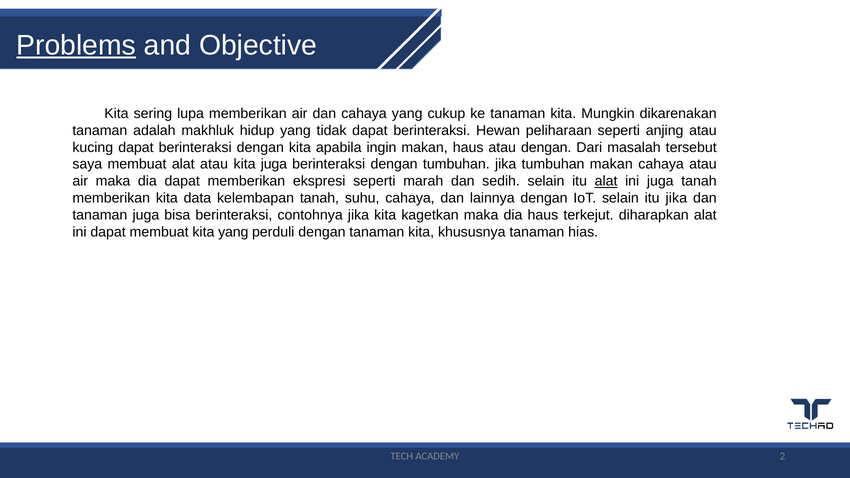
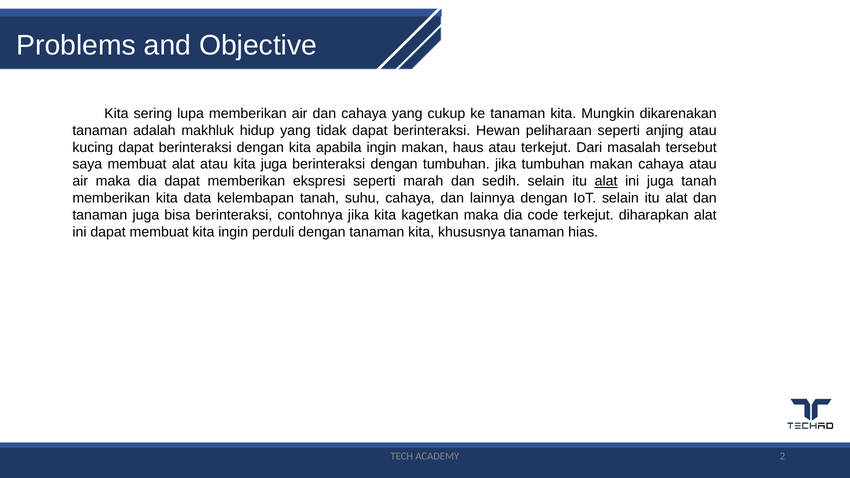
Problems underline: present -> none
atau dengan: dengan -> terkejut
IoT selain itu jika: jika -> alat
dia haus: haus -> code
kita yang: yang -> ingin
